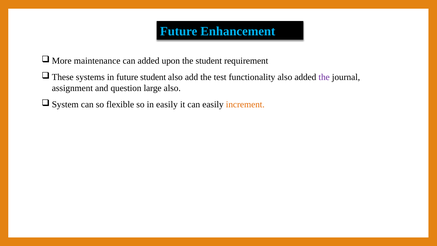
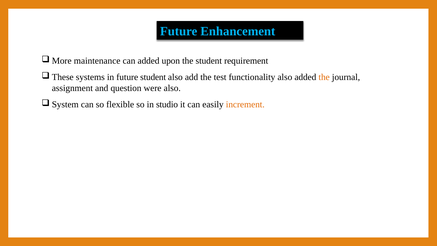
the at (324, 77) colour: purple -> orange
large: large -> were
in easily: easily -> studio
